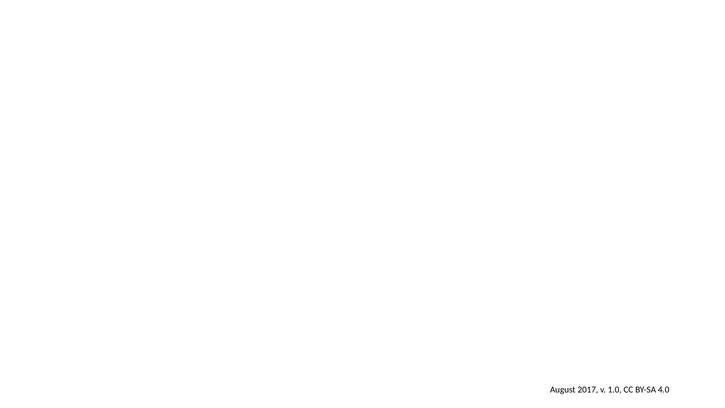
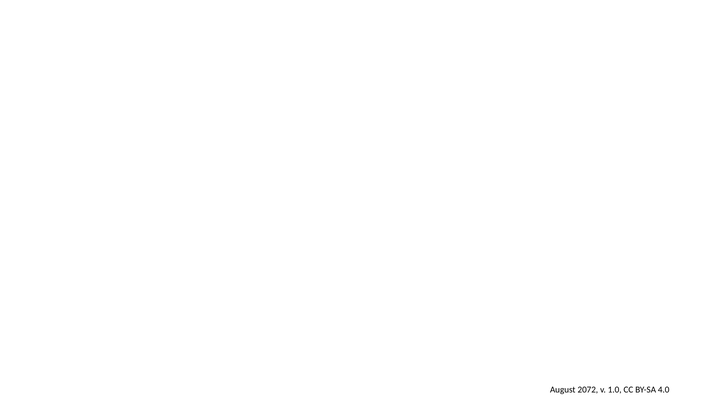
2017: 2017 -> 2072
